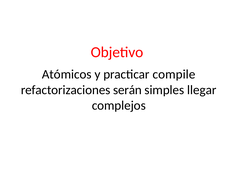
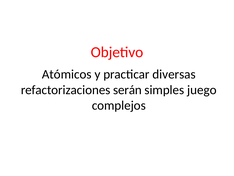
compile: compile -> diversas
llegar: llegar -> juego
